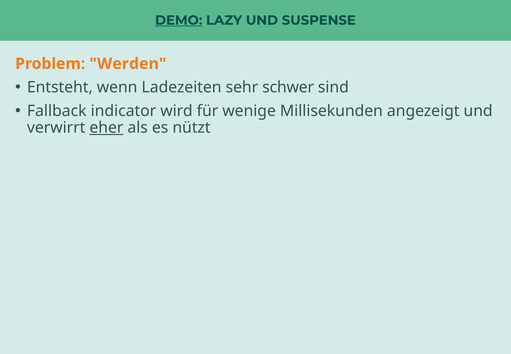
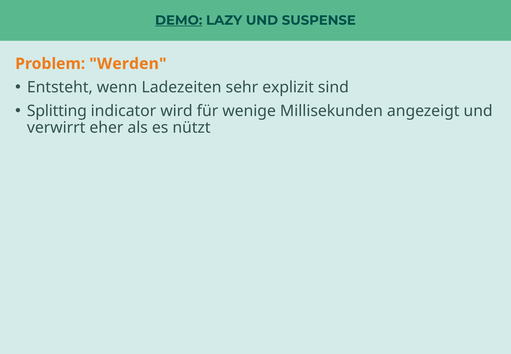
schwer: schwer -> explizit
Fallback: Fallback -> Splitting
eher underline: present -> none
